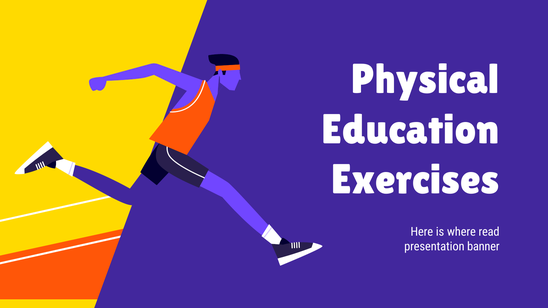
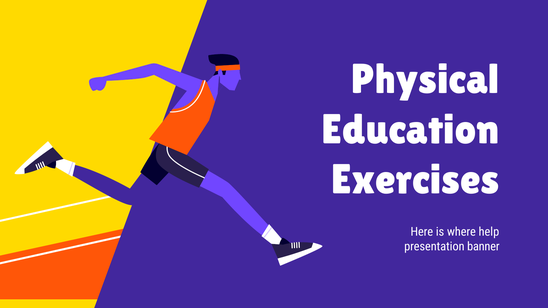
read: read -> help
